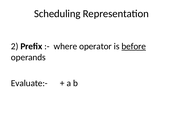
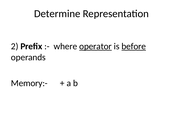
Scheduling: Scheduling -> Determine
operator underline: none -> present
Evaluate:-: Evaluate:- -> Memory:-
